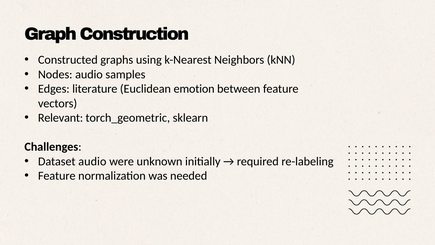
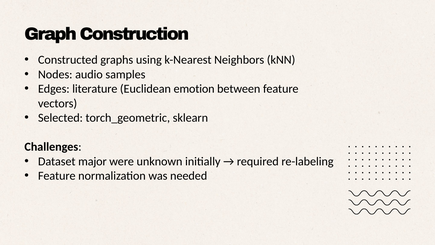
Relevant: Relevant -> Selected
Dataset audio: audio -> major
